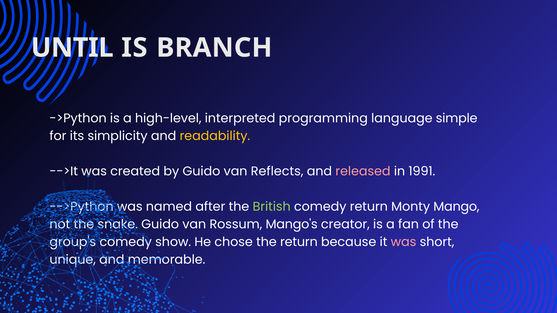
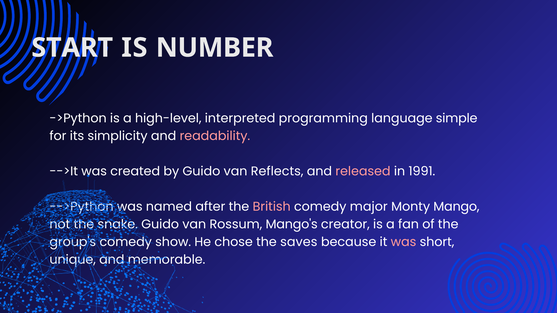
UNTIL: UNTIL -> START
BRANCH: BRANCH -> NUMBER
readability colour: yellow -> pink
British colour: light green -> pink
comedy return: return -> major
the return: return -> saves
